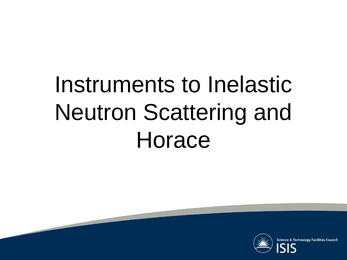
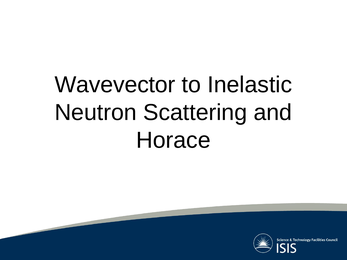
Instruments: Instruments -> Wavevector
